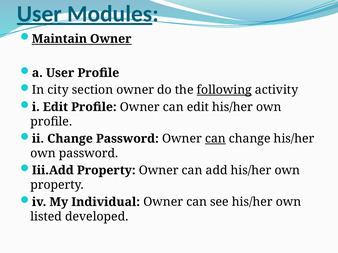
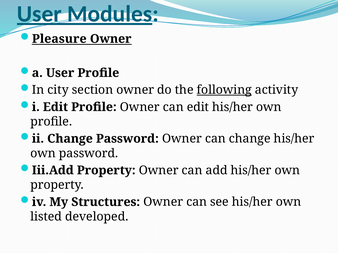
Maintain: Maintain -> Pleasure
can at (215, 139) underline: present -> none
Individual: Individual -> Structures
